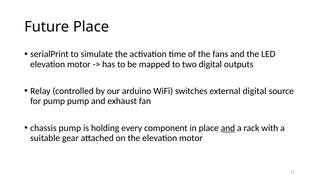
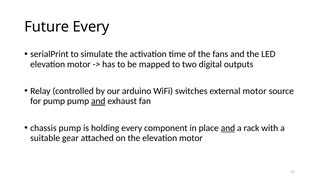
Future Place: Place -> Every
external digital: digital -> motor
and at (98, 101) underline: none -> present
